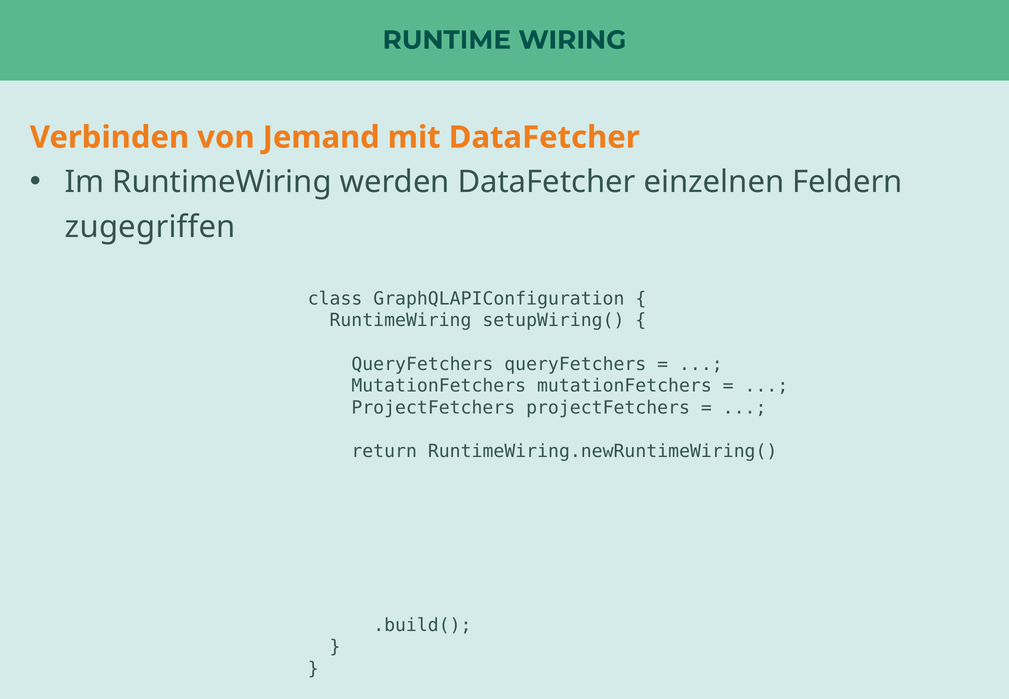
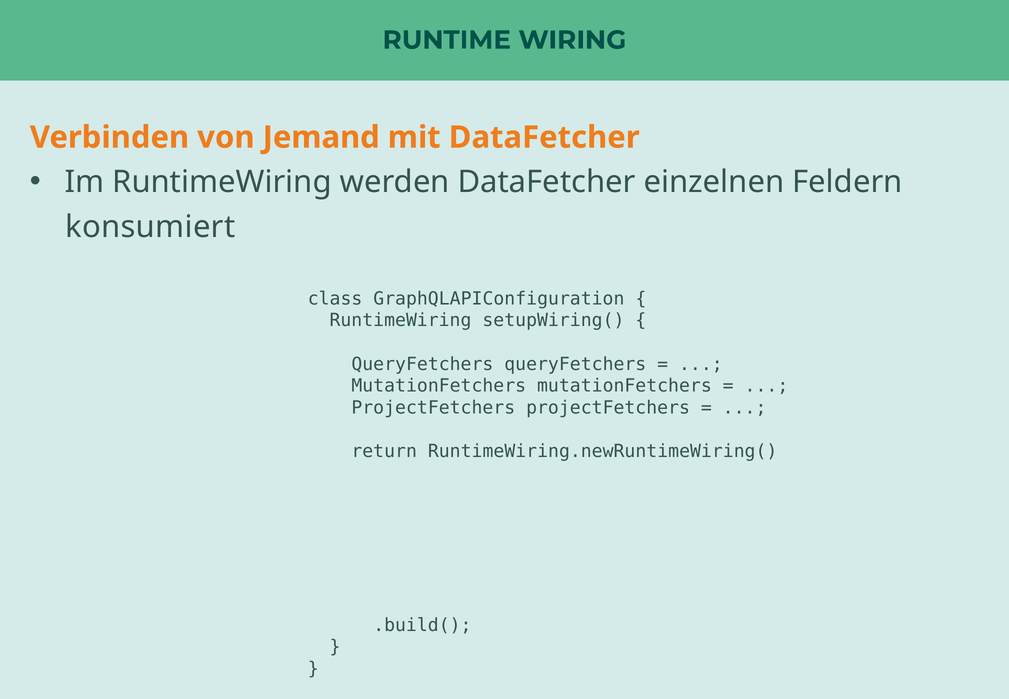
zugegriffen: zugegriffen -> konsumiert
